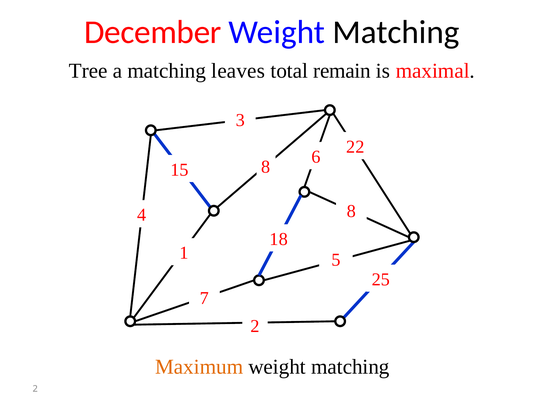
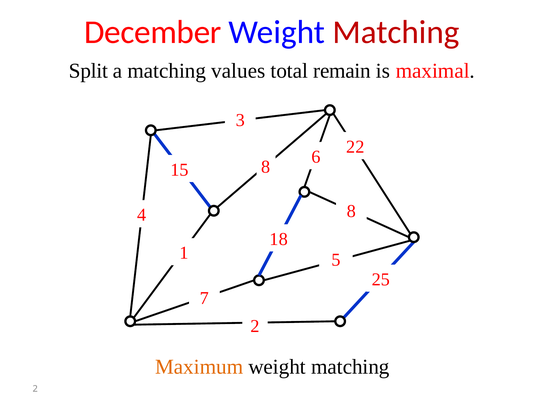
Matching at (396, 32) colour: black -> red
Tree: Tree -> Split
leaves: leaves -> values
